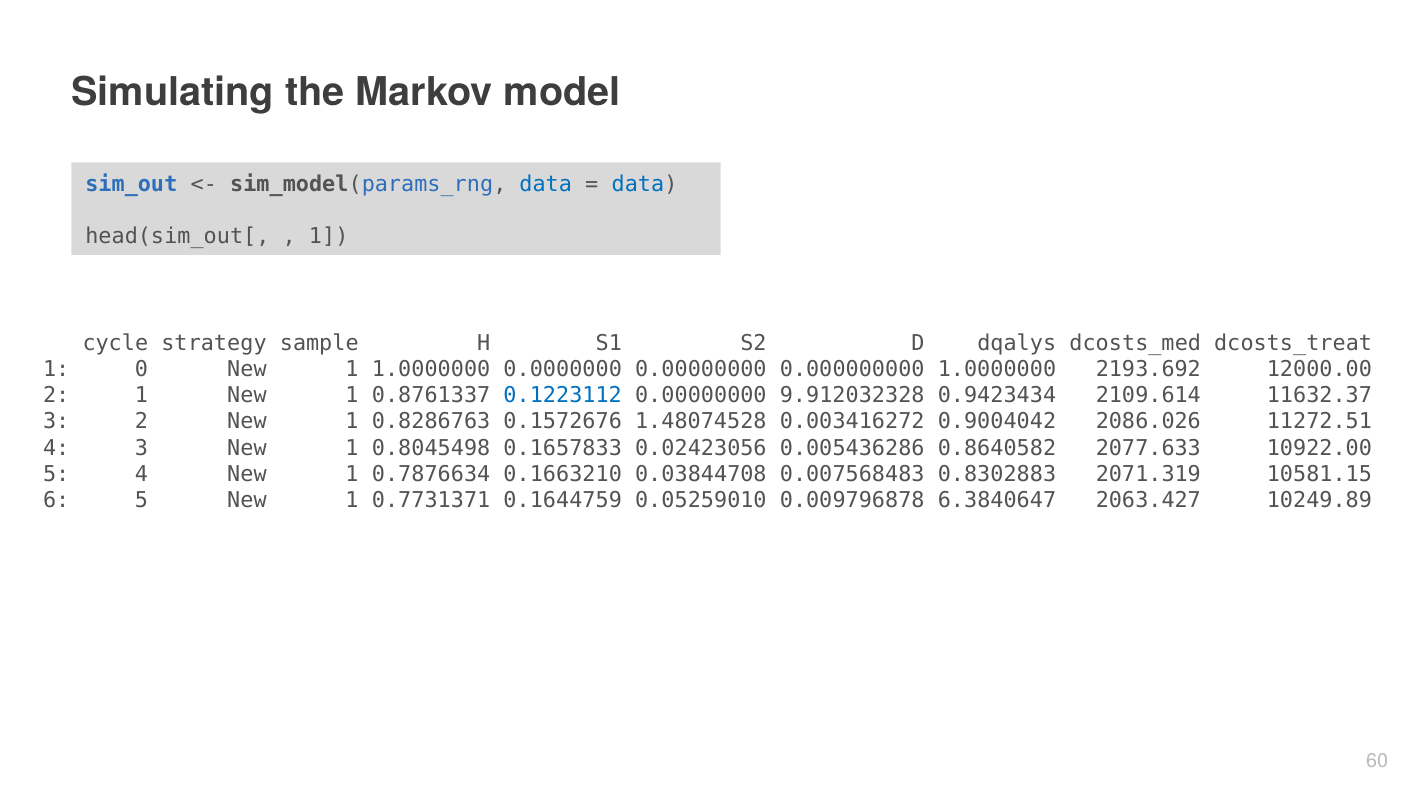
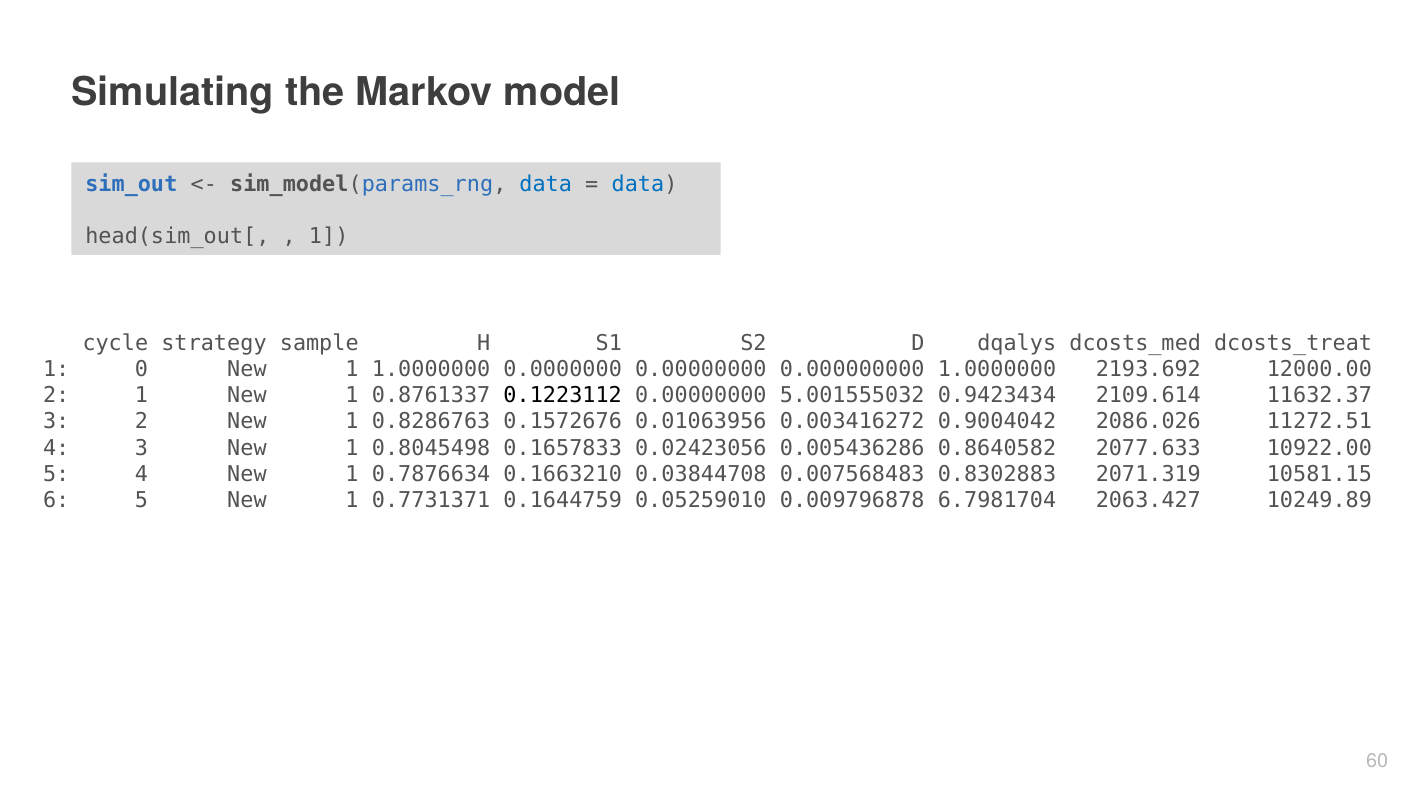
0.1223112 colour: blue -> black
9.912032328: 9.912032328 -> 5.001555032
1.48074528: 1.48074528 -> 0.01063956
6.3840647: 6.3840647 -> 6.7981704
